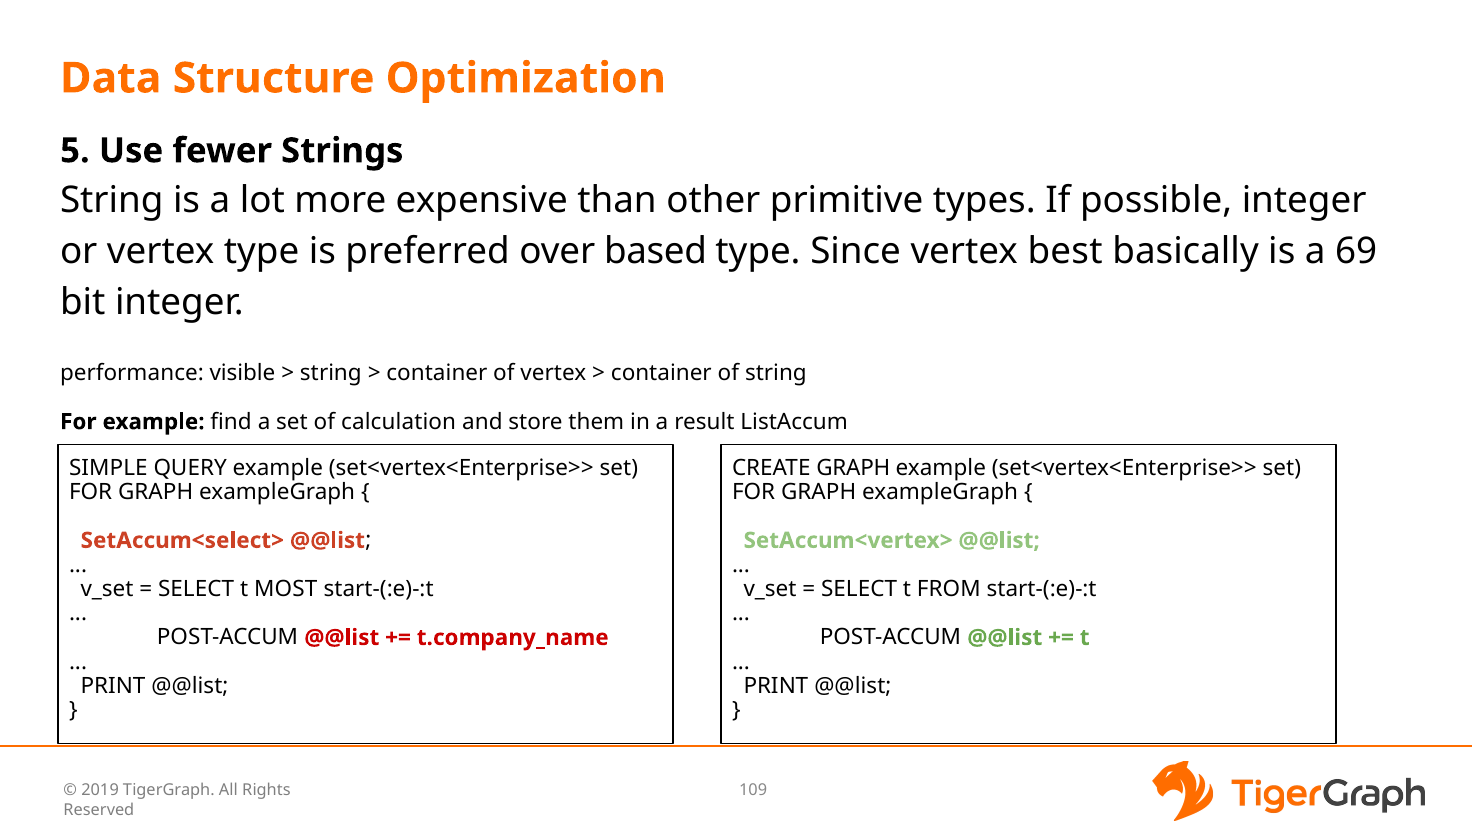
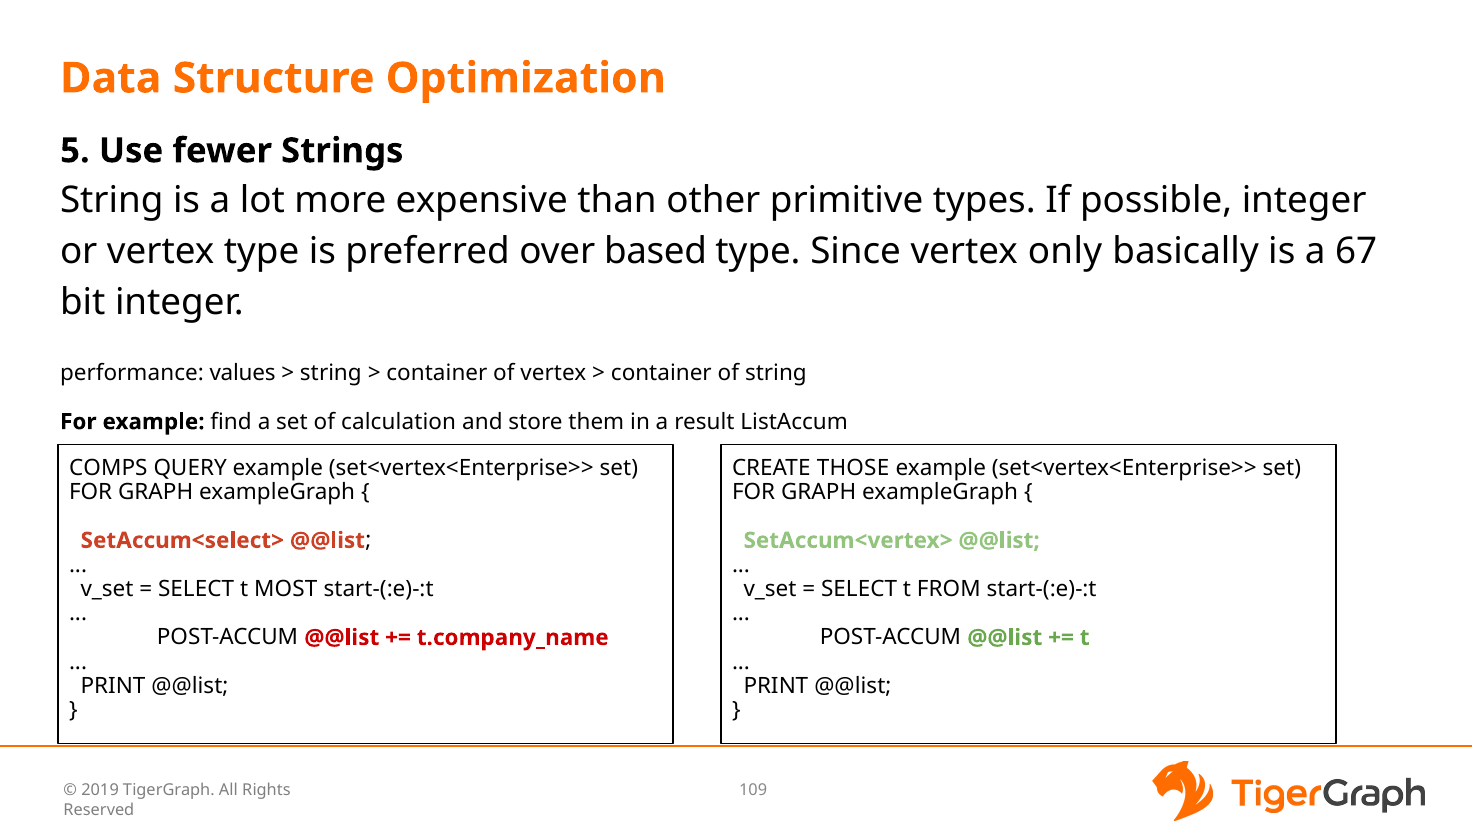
best: best -> only
69: 69 -> 67
visible: visible -> values
SIMPLE: SIMPLE -> COMPS
CREATE GRAPH: GRAPH -> THOSE
